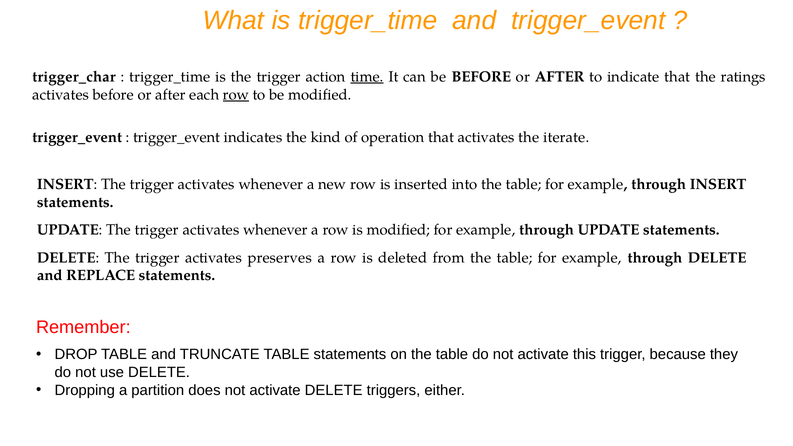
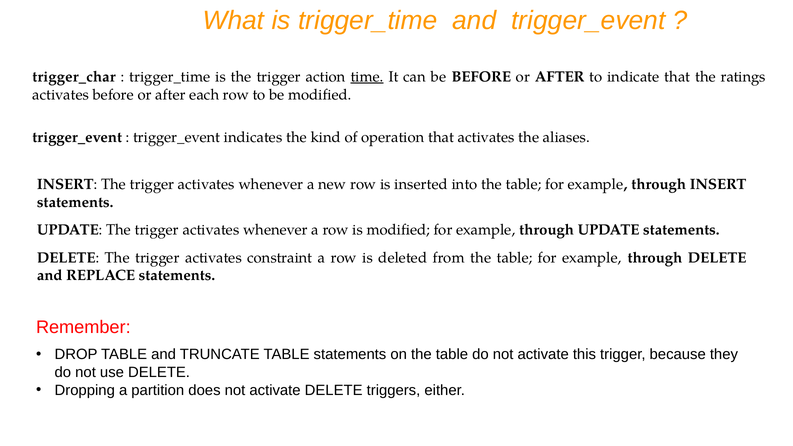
row at (236, 95) underline: present -> none
iterate: iterate -> aliases
preserves: preserves -> constraint
